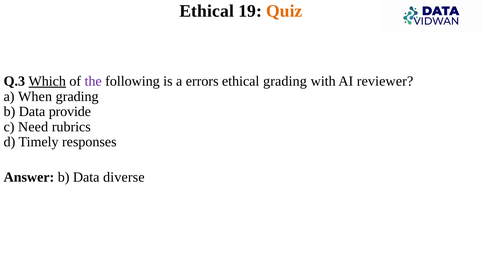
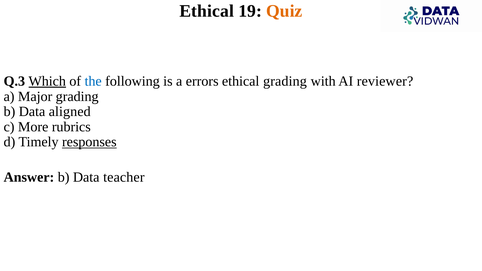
the colour: purple -> blue
When: When -> Major
provide: provide -> aligned
Need: Need -> More
responses underline: none -> present
diverse: diverse -> teacher
